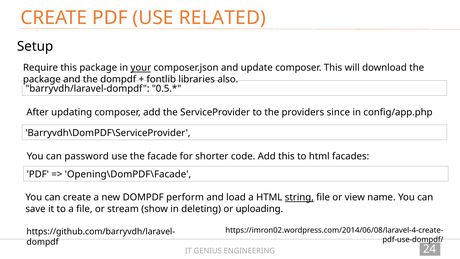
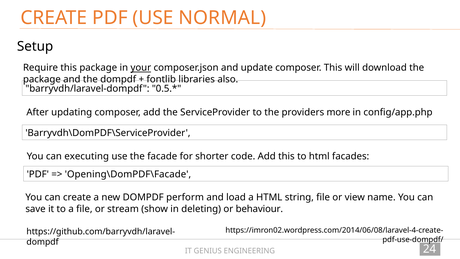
RELATED: RELATED -> NORMAL
since: since -> more
password: password -> executing
string underline: present -> none
uploading: uploading -> behaviour
